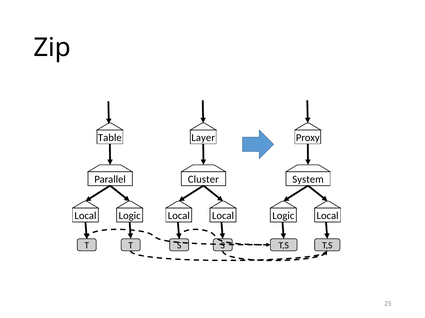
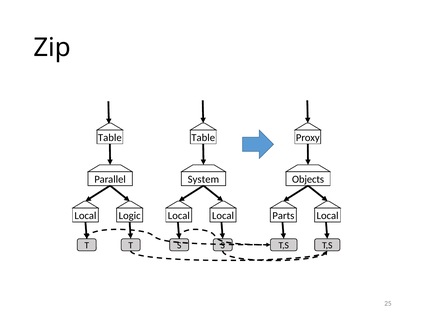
Layer at (203, 138): Layer -> Table
Cluster: Cluster -> System
System: System -> Objects
Logic at (283, 216): Logic -> Parts
